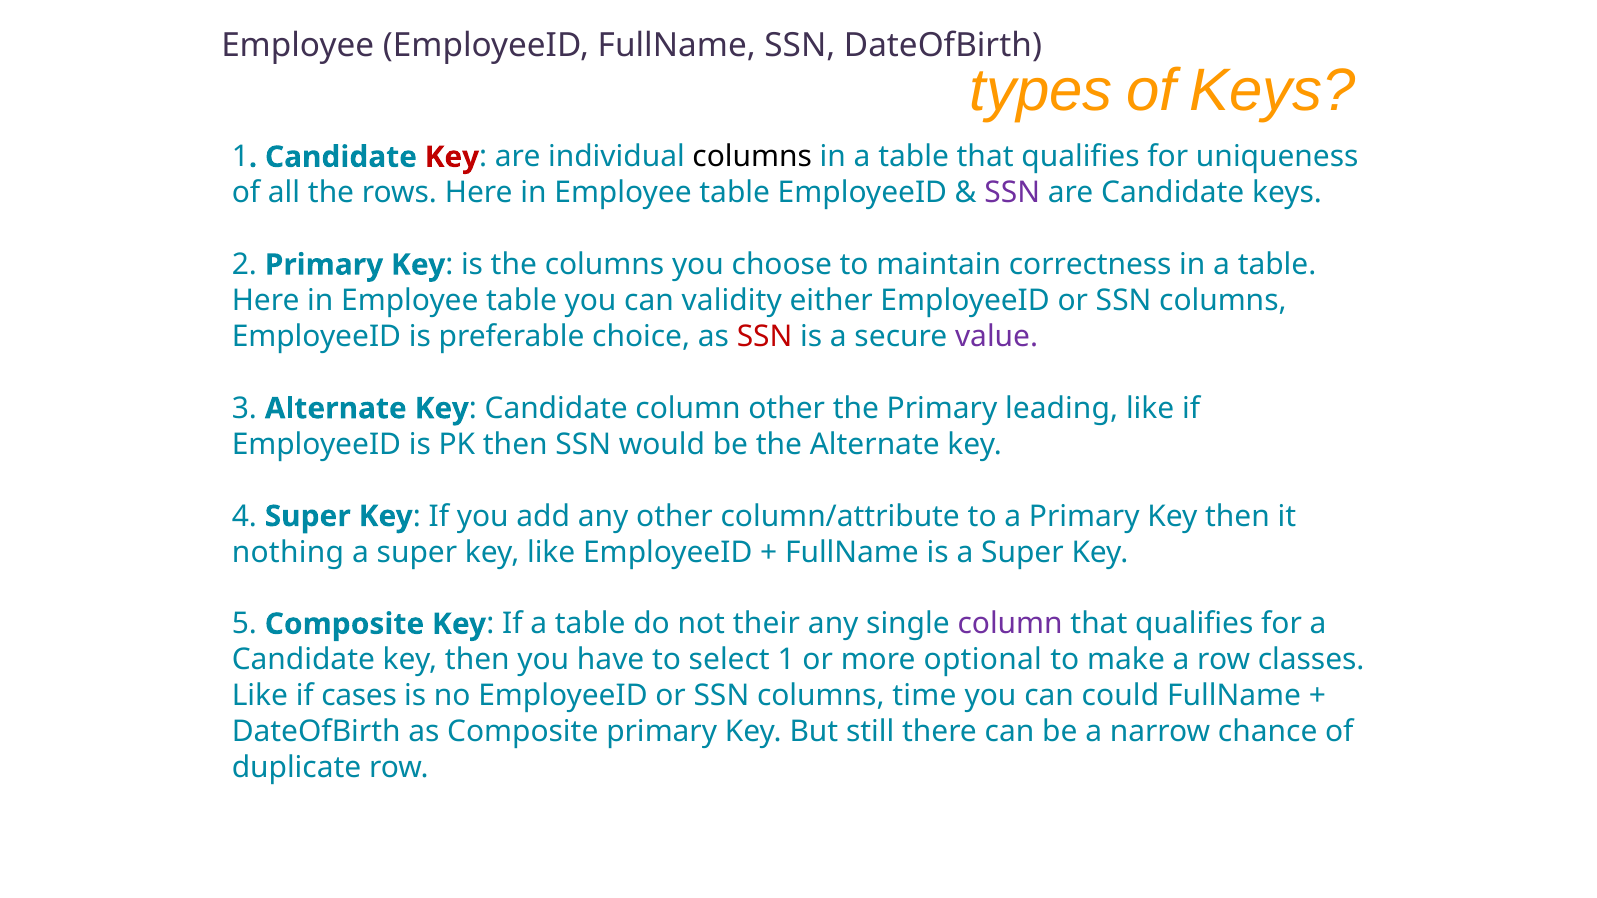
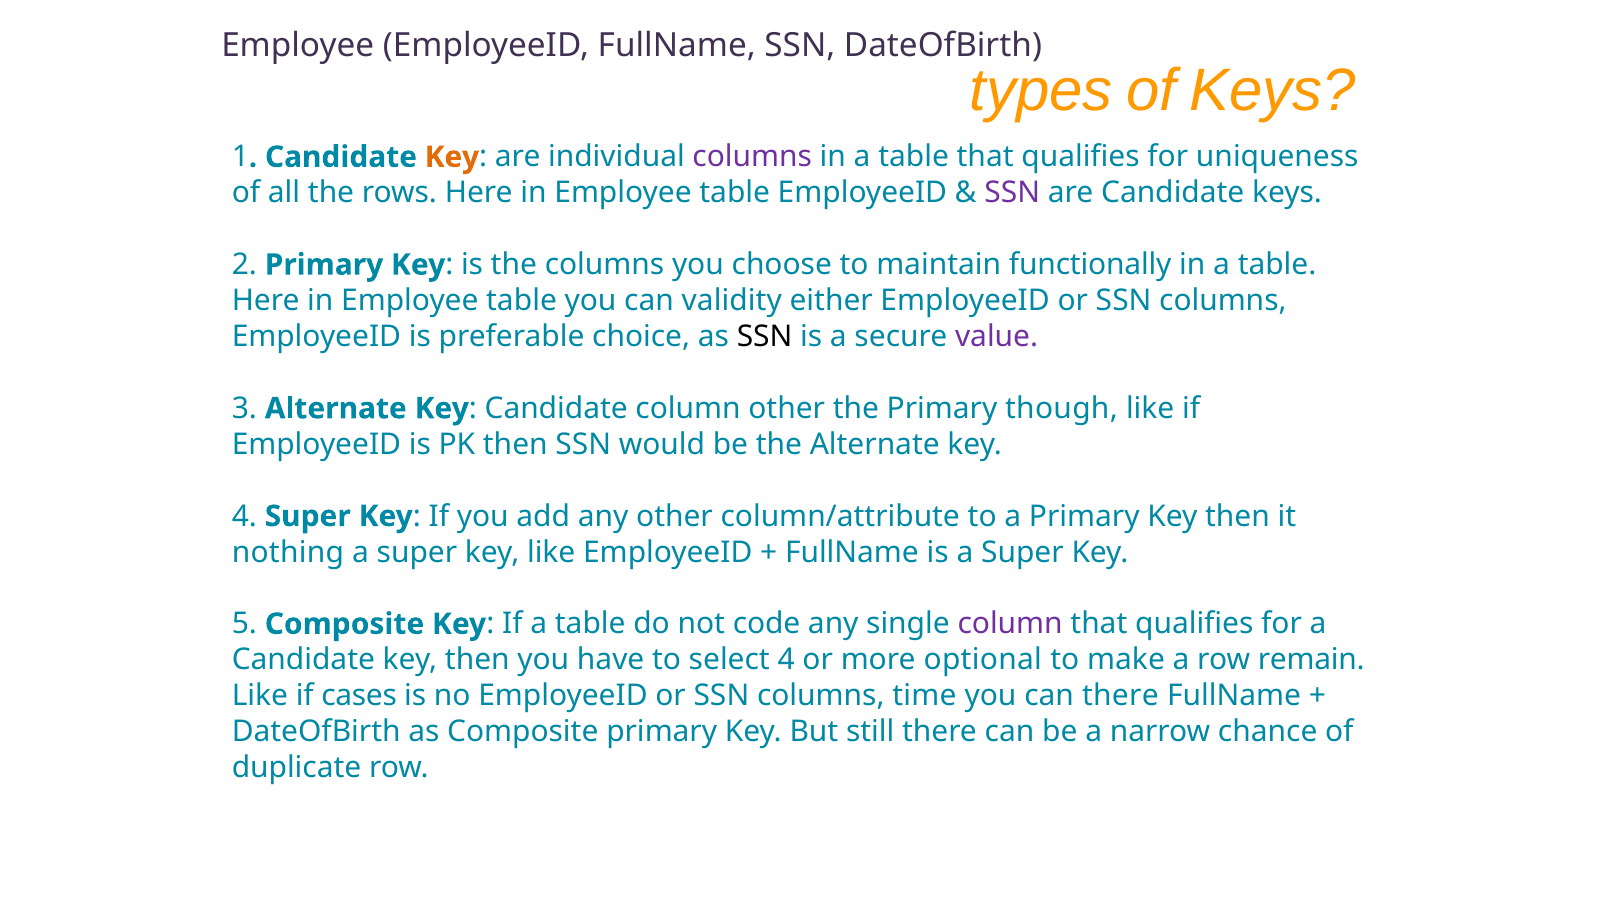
Key at (452, 157) colour: red -> orange
columns at (752, 157) colour: black -> purple
correctness: correctness -> functionally
SSN at (765, 337) colour: red -> black
leading: leading -> though
their: their -> code
select 1: 1 -> 4
classes: classes -> remain
can could: could -> there
